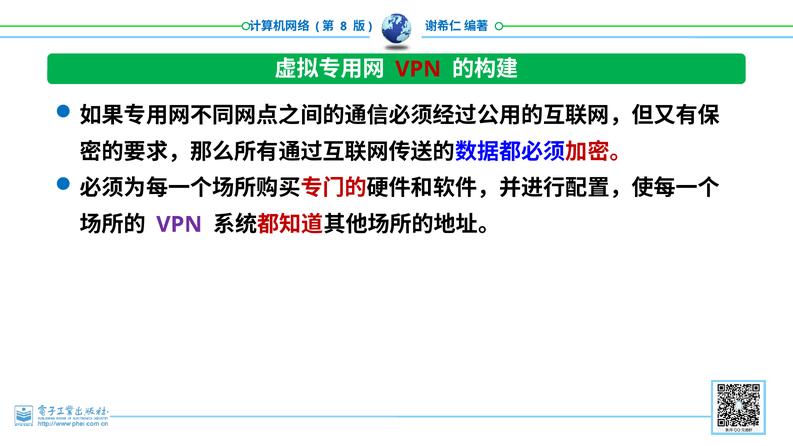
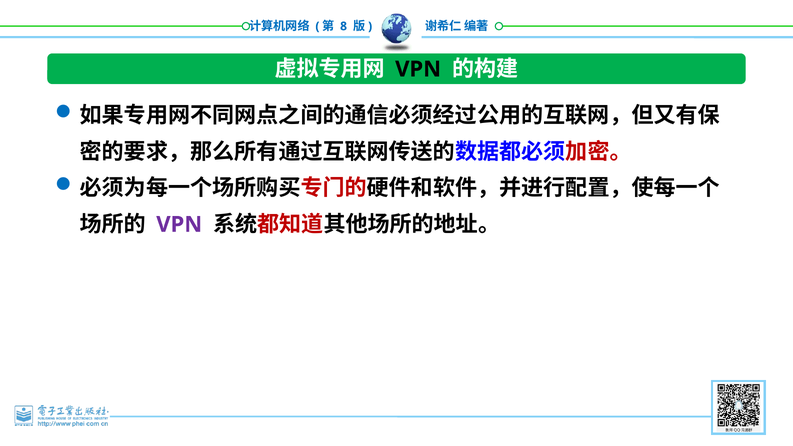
VPN at (418, 69) colour: red -> black
